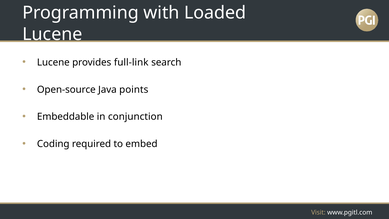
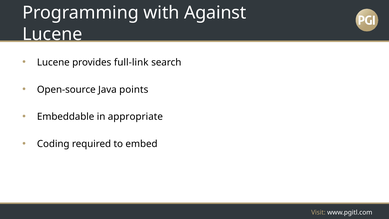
Loaded: Loaded -> Against
conjunction: conjunction -> appropriate
